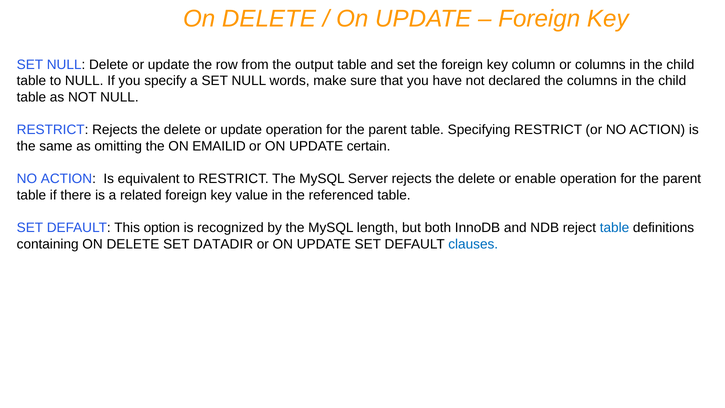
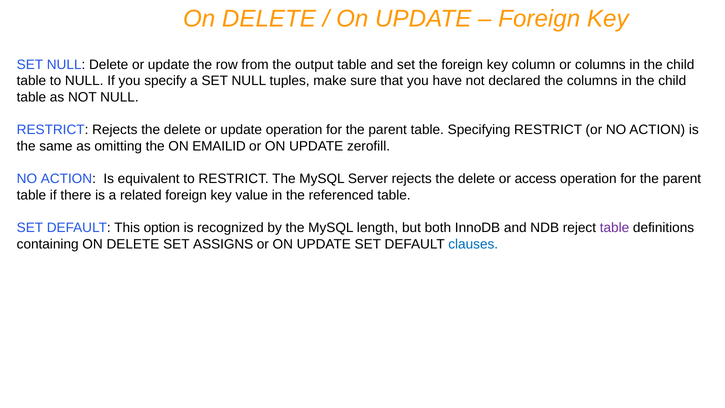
words: words -> tuples
certain: certain -> zerofill
enable: enable -> access
table at (615, 228) colour: blue -> purple
DATADIR: DATADIR -> ASSIGNS
